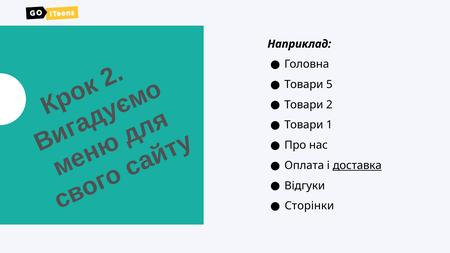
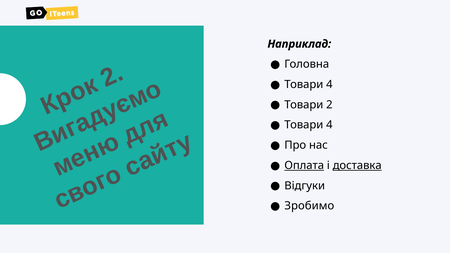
5 at (329, 85): 5 -> 4
1 at (329, 125): 1 -> 4
Оплата underline: none -> present
Сторінки: Сторінки -> Зробимо
